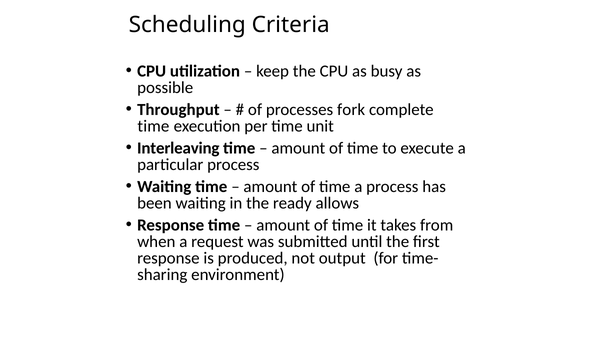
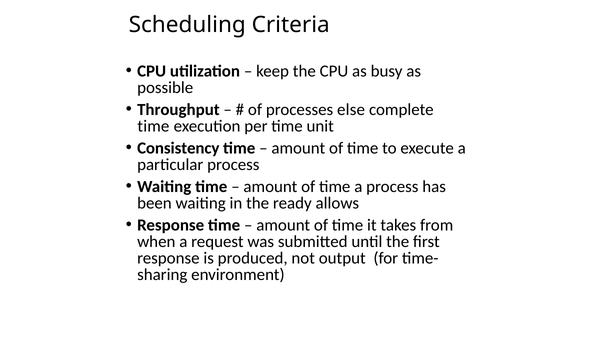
fork: fork -> else
Interleaving: Interleaving -> Consistency
